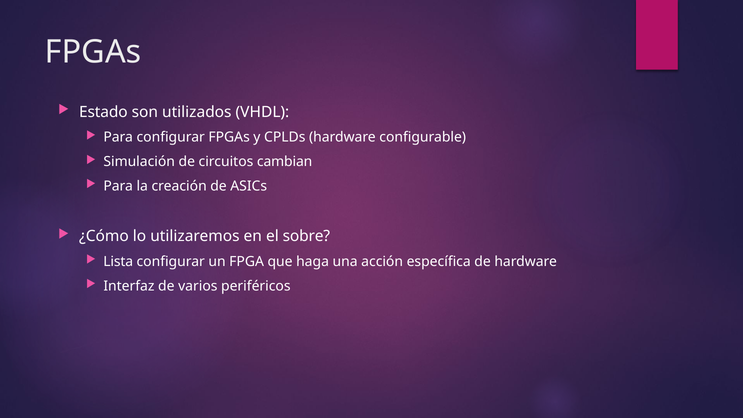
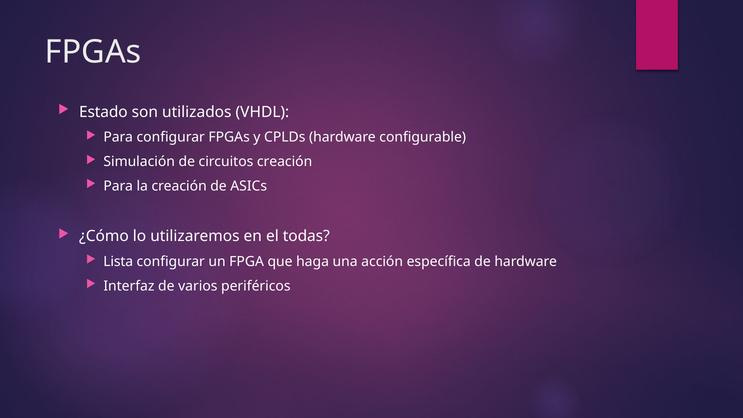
circuitos cambian: cambian -> creación
sobre: sobre -> todas
